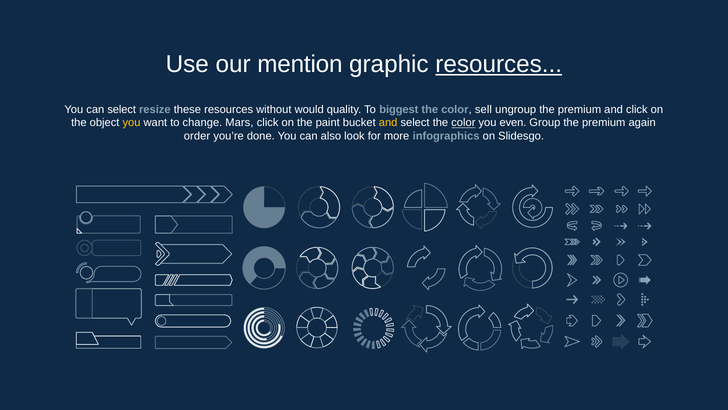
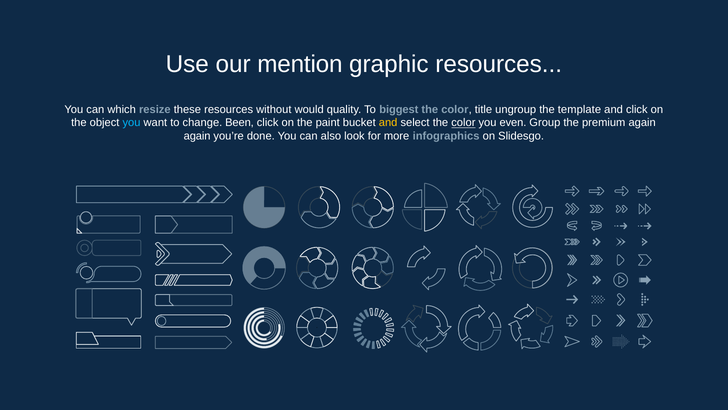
resources at (499, 64) underline: present -> none
can select: select -> which
sell: sell -> title
ungroup the premium: premium -> template
you at (131, 123) colour: yellow -> light blue
Mars: Mars -> Been
order at (197, 136): order -> again
